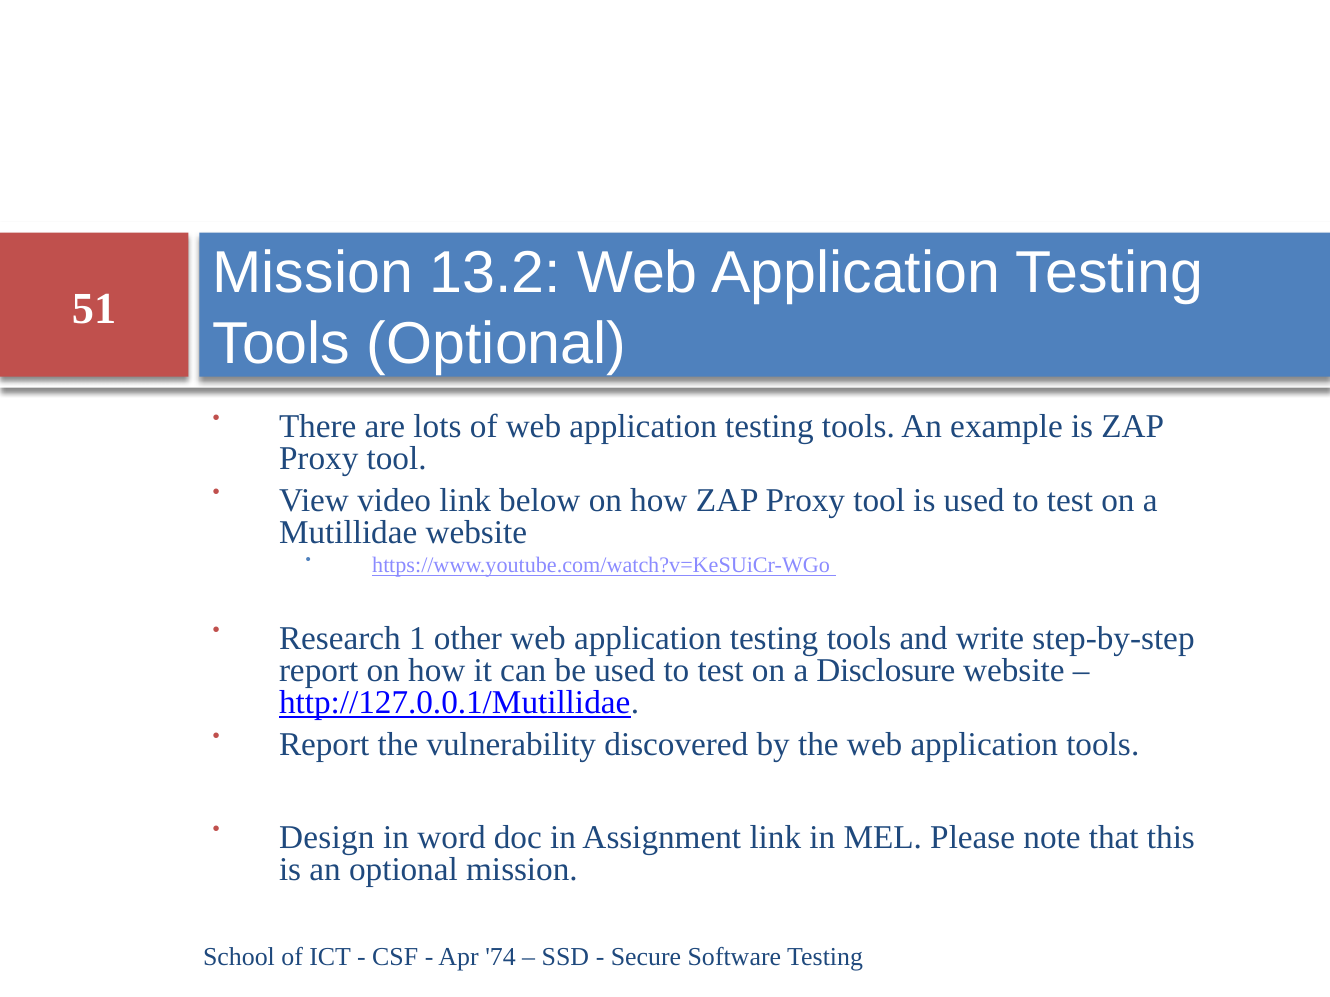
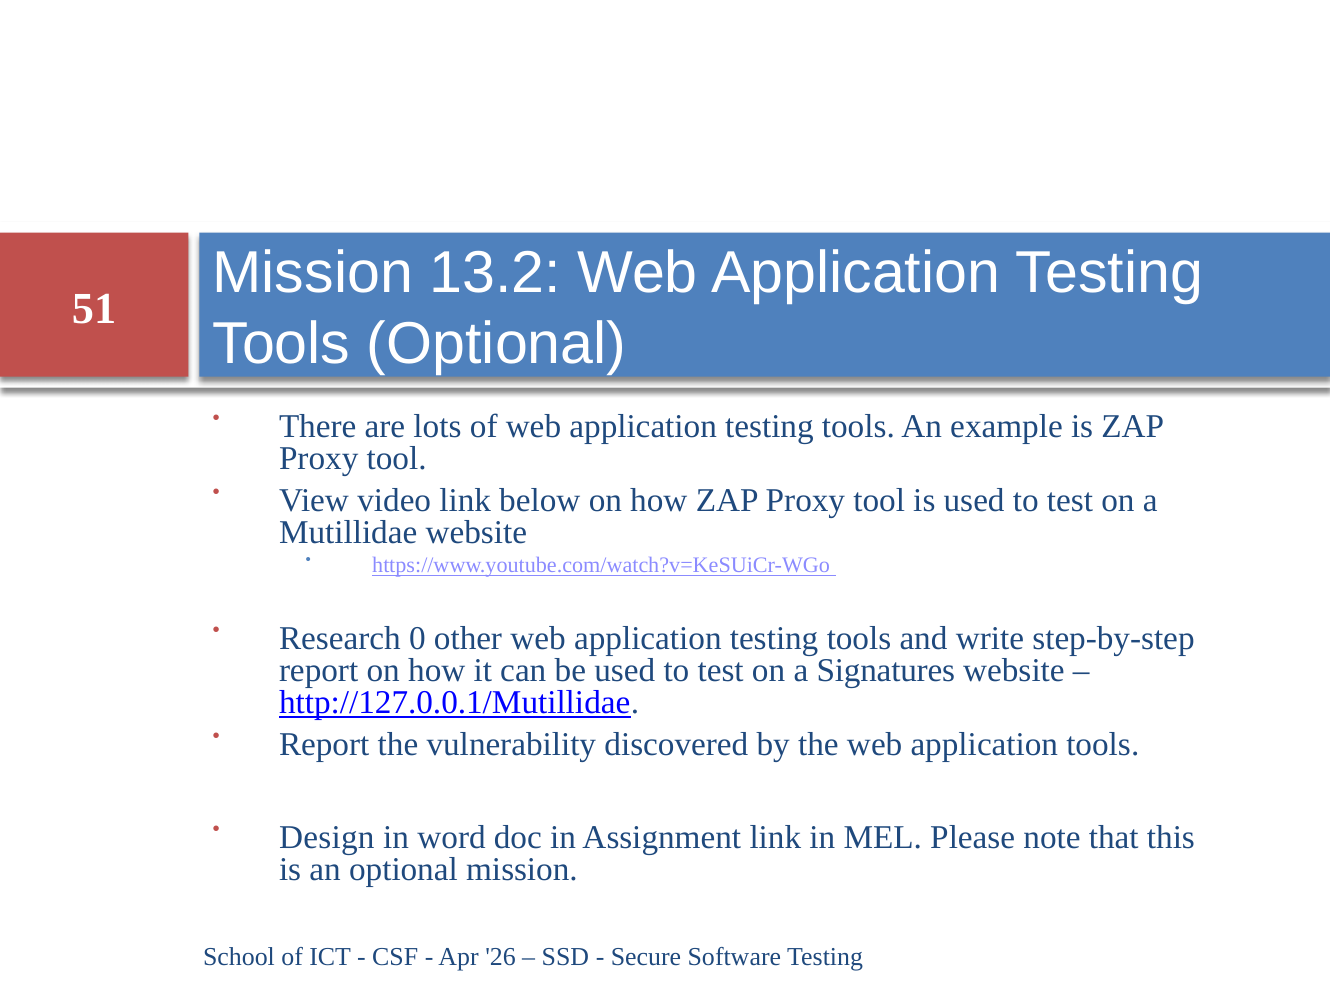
1: 1 -> 0
Disclosure: Disclosure -> Signatures
74: 74 -> 26
